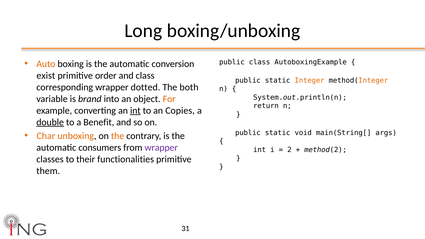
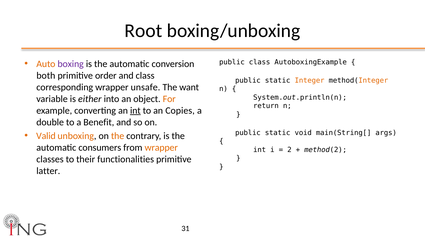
Long: Long -> Root
boxing colour: black -> purple
exist: exist -> both
dotted: dotted -> unsafe
both: both -> want
brand: brand -> either
double underline: present -> none
Char: Char -> Valid
wrapper at (161, 148) colour: purple -> orange
them: them -> latter
